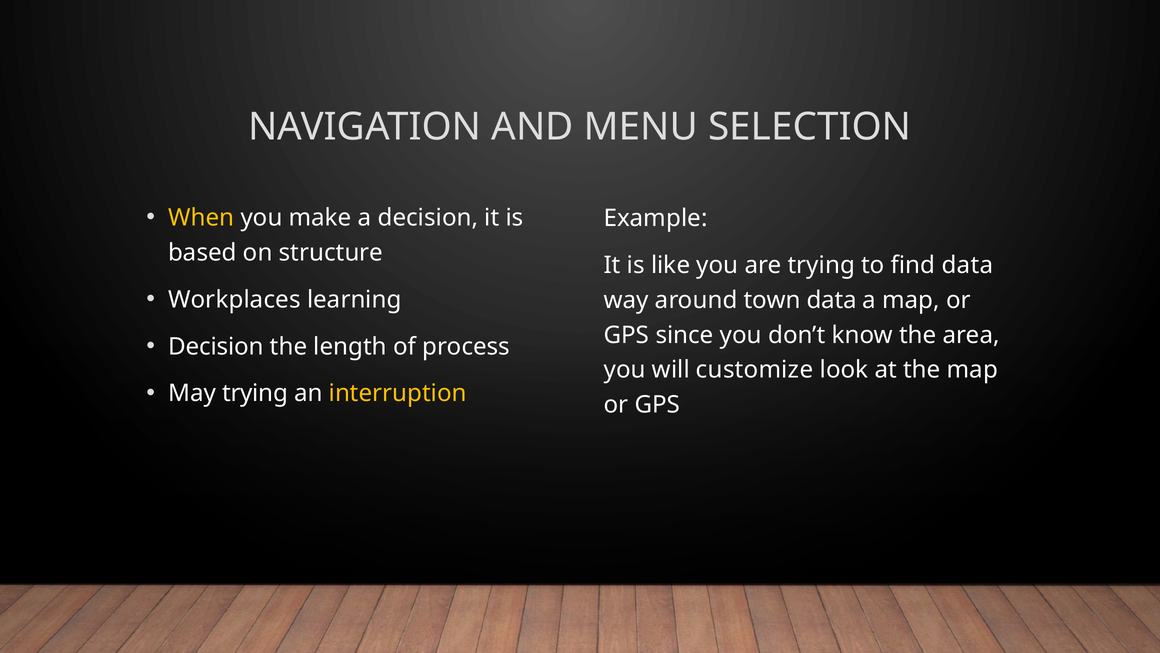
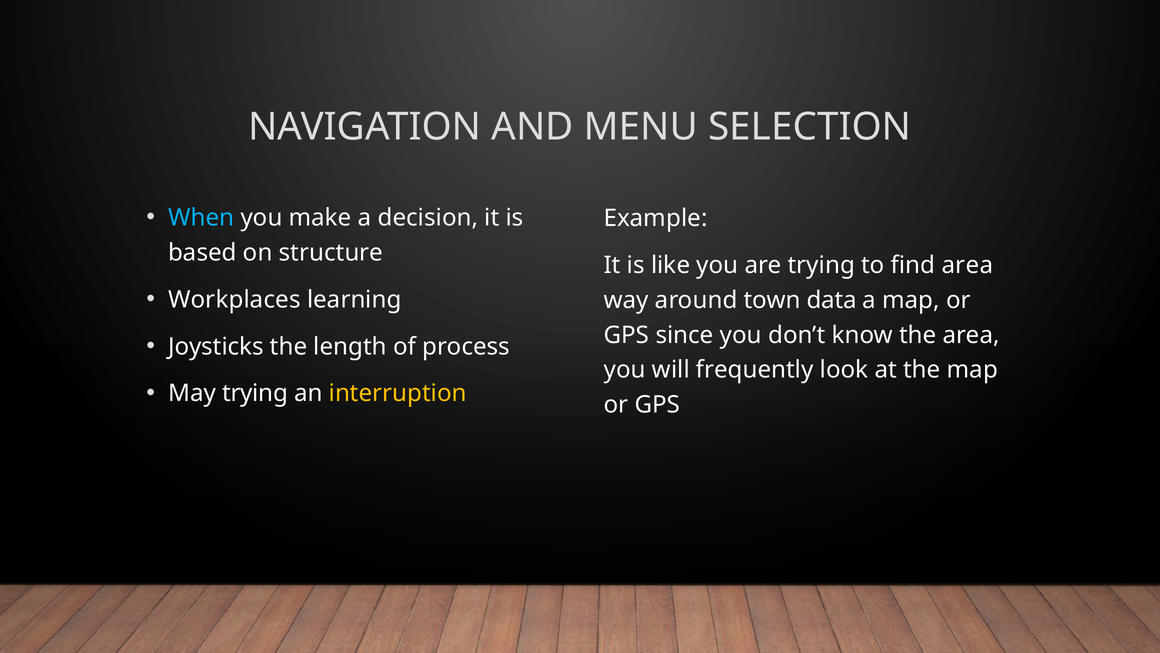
When colour: yellow -> light blue
find data: data -> area
Decision at (216, 346): Decision -> Joysticks
customize: customize -> frequently
